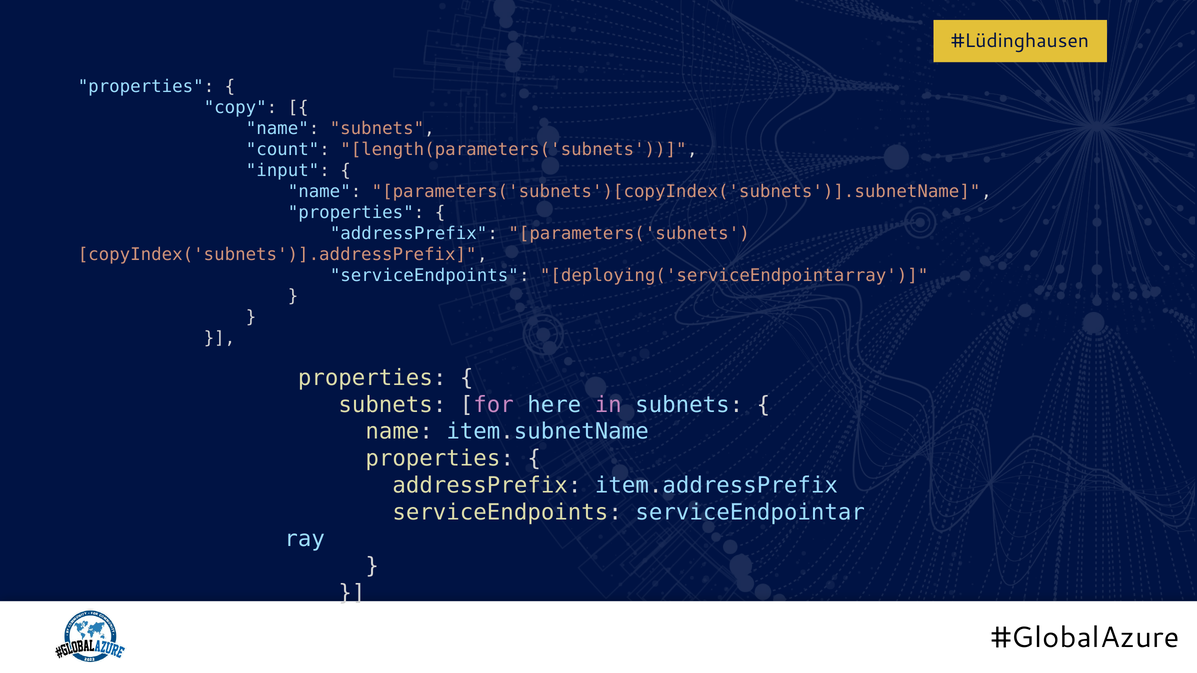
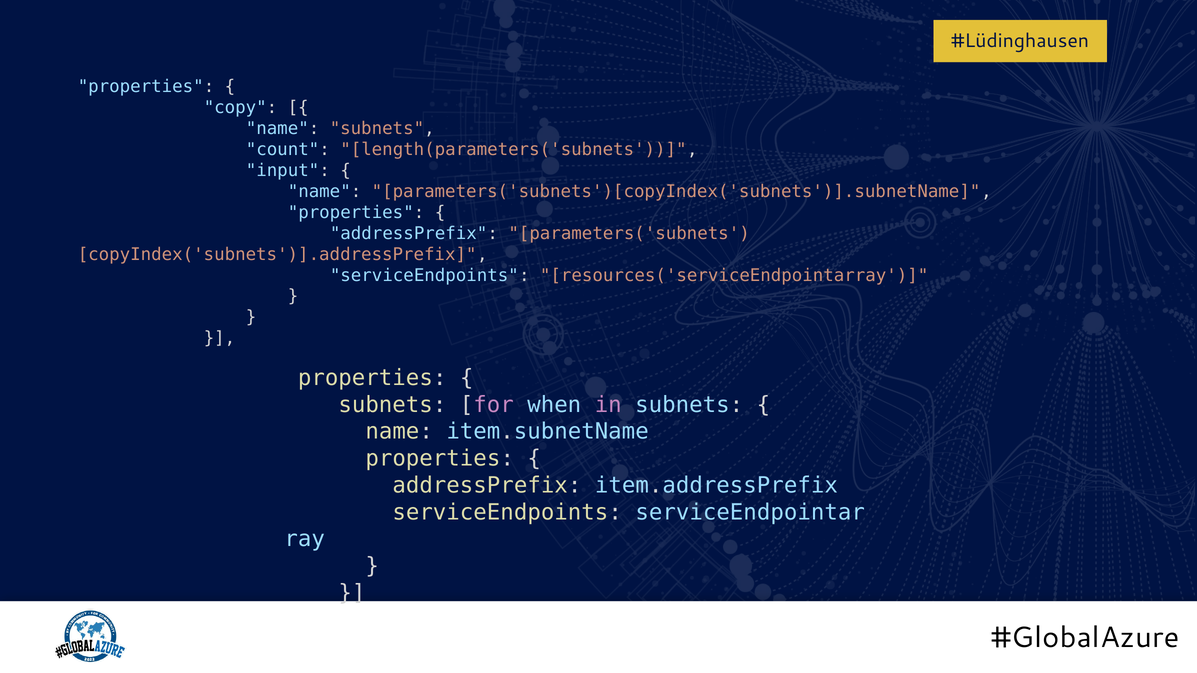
deploying('serviceEndpointarray: deploying('serviceEndpointarray -> resources('serviceEndpointarray
here: here -> when
